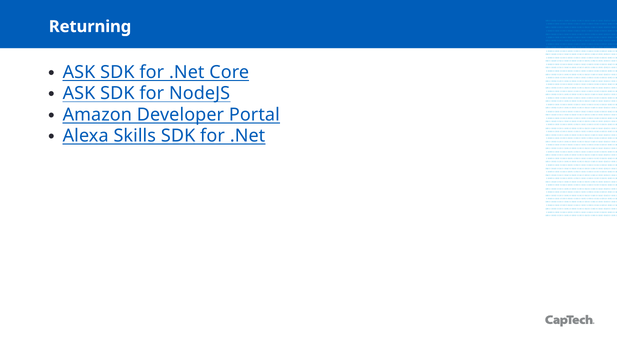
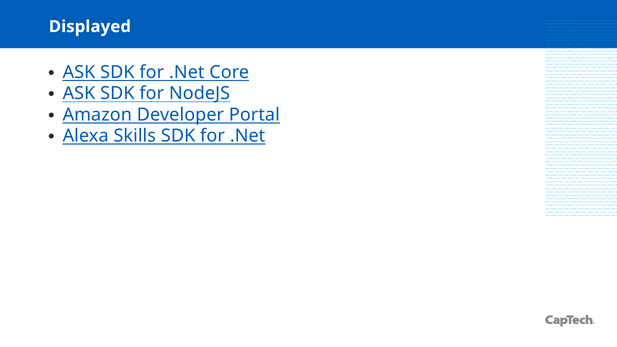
Returning: Returning -> Displayed
